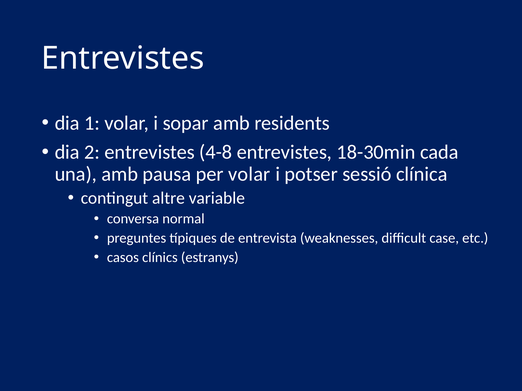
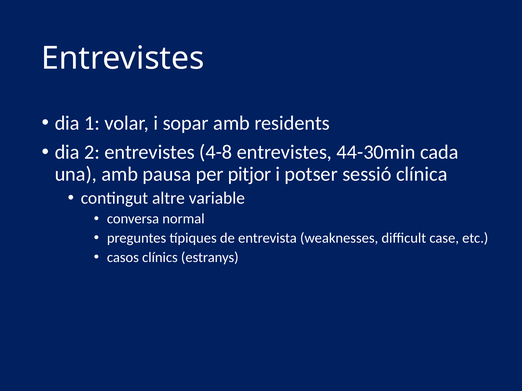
18-30min: 18-30min -> 44-30min
per volar: volar -> pitjor
